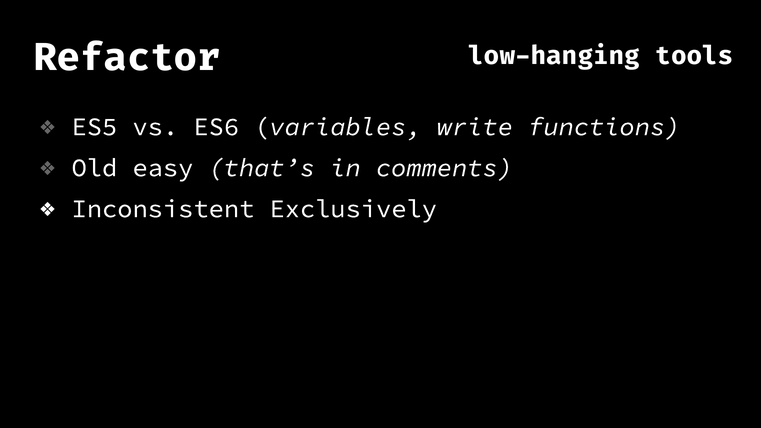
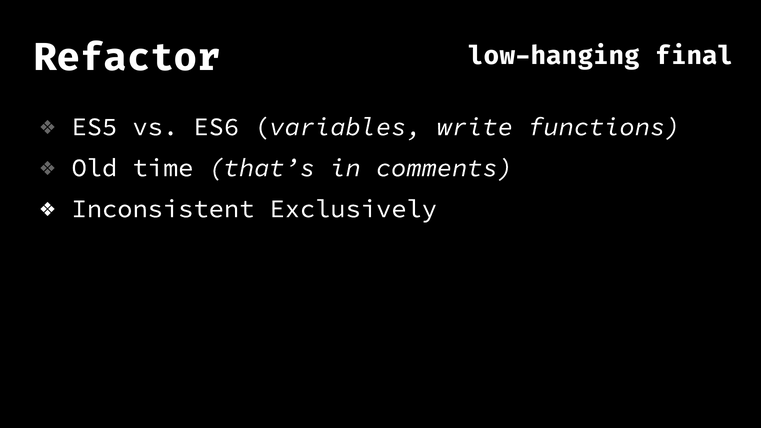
tools: tools -> final
easy: easy -> time
